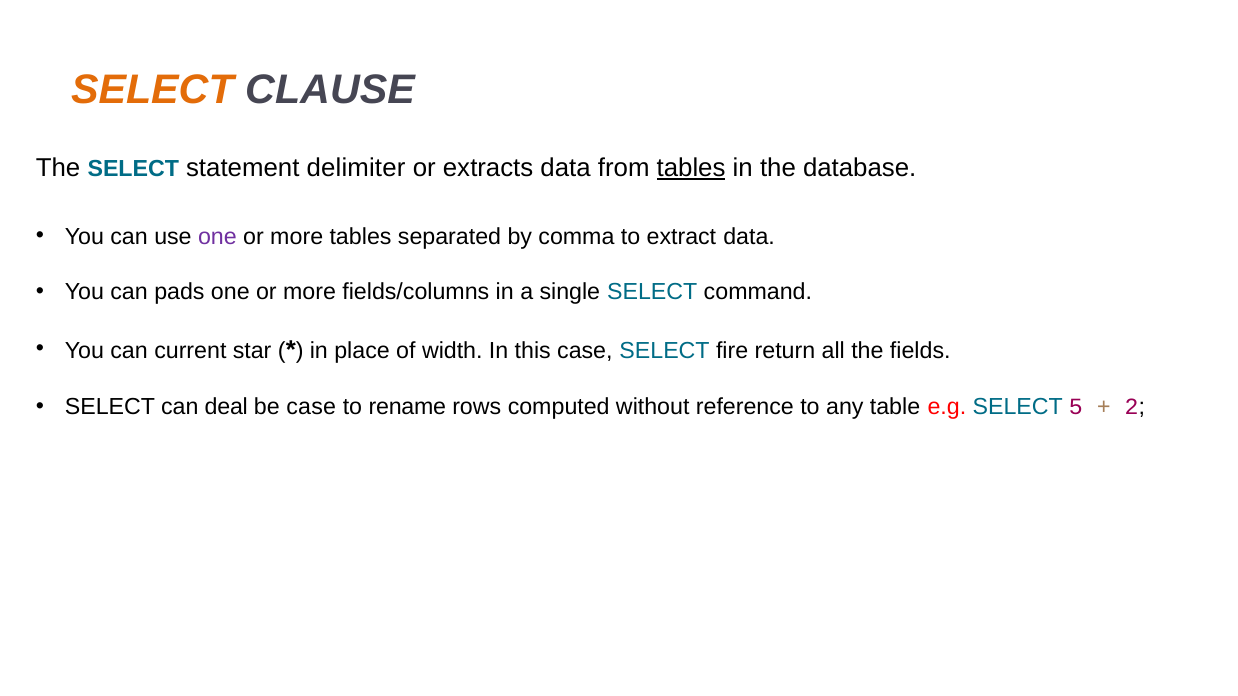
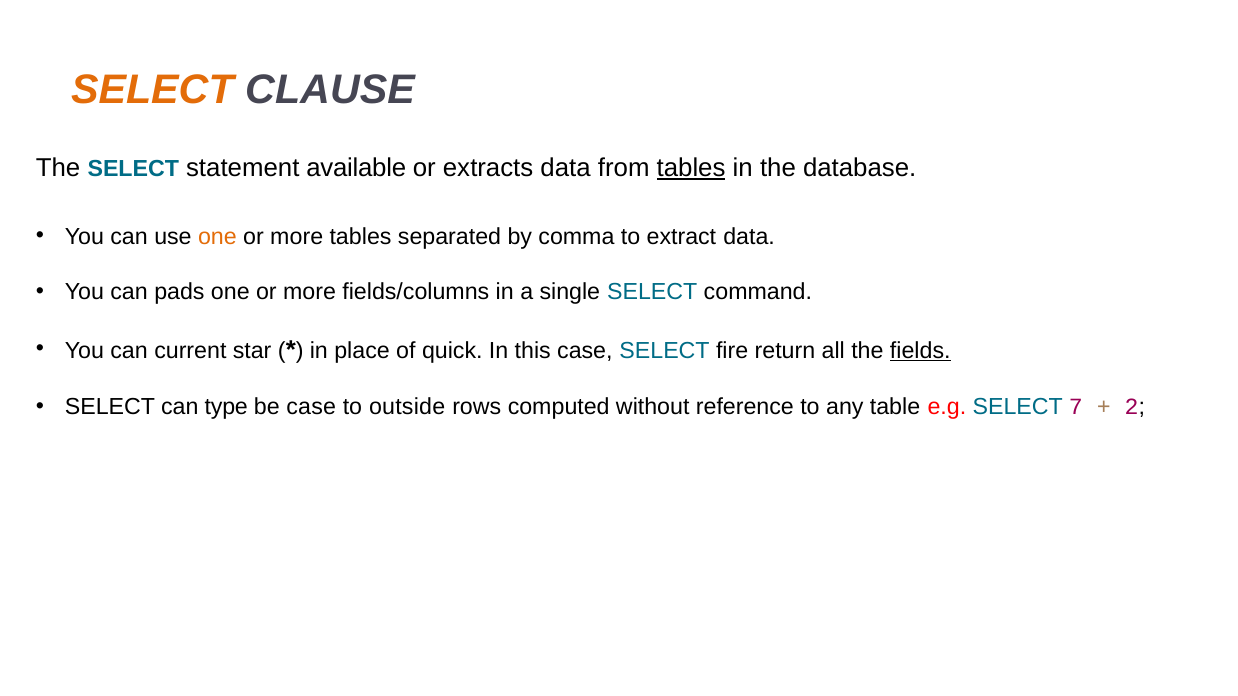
delimiter: delimiter -> available
one at (217, 237) colour: purple -> orange
width: width -> quick
fields underline: none -> present
deal: deal -> type
rename: rename -> outside
5: 5 -> 7
